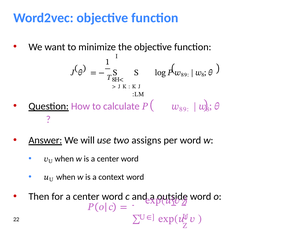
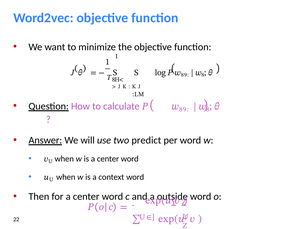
assigns: assigns -> predict
